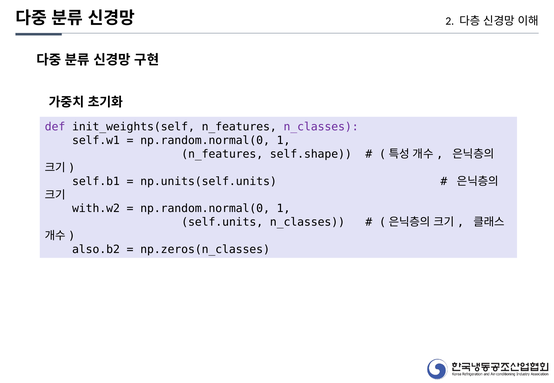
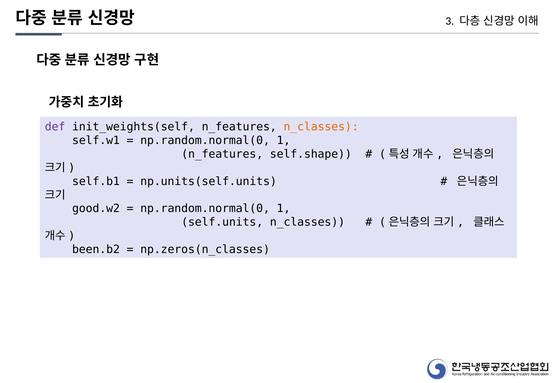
2: 2 -> 3
n_classes at (321, 127) colour: purple -> orange
with.w2: with.w2 -> good.w2
also.b2: also.b2 -> been.b2
